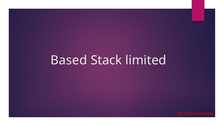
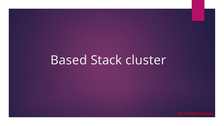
limited: limited -> cluster
